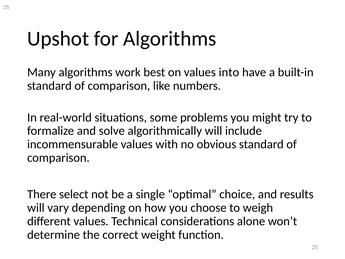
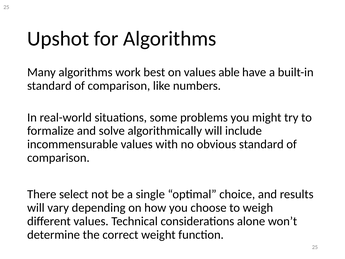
into: into -> able
